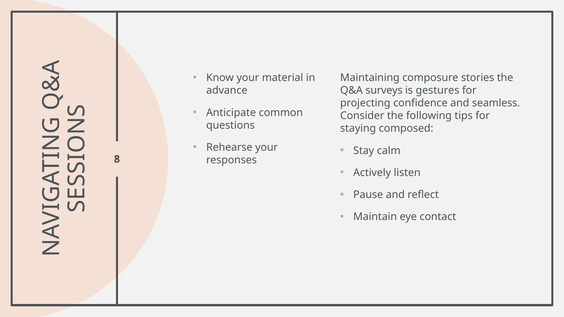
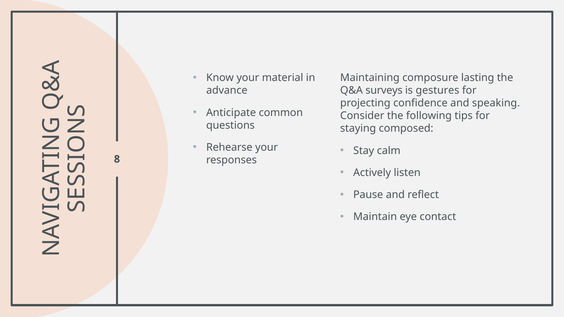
stories: stories -> lasting
seamless: seamless -> speaking
